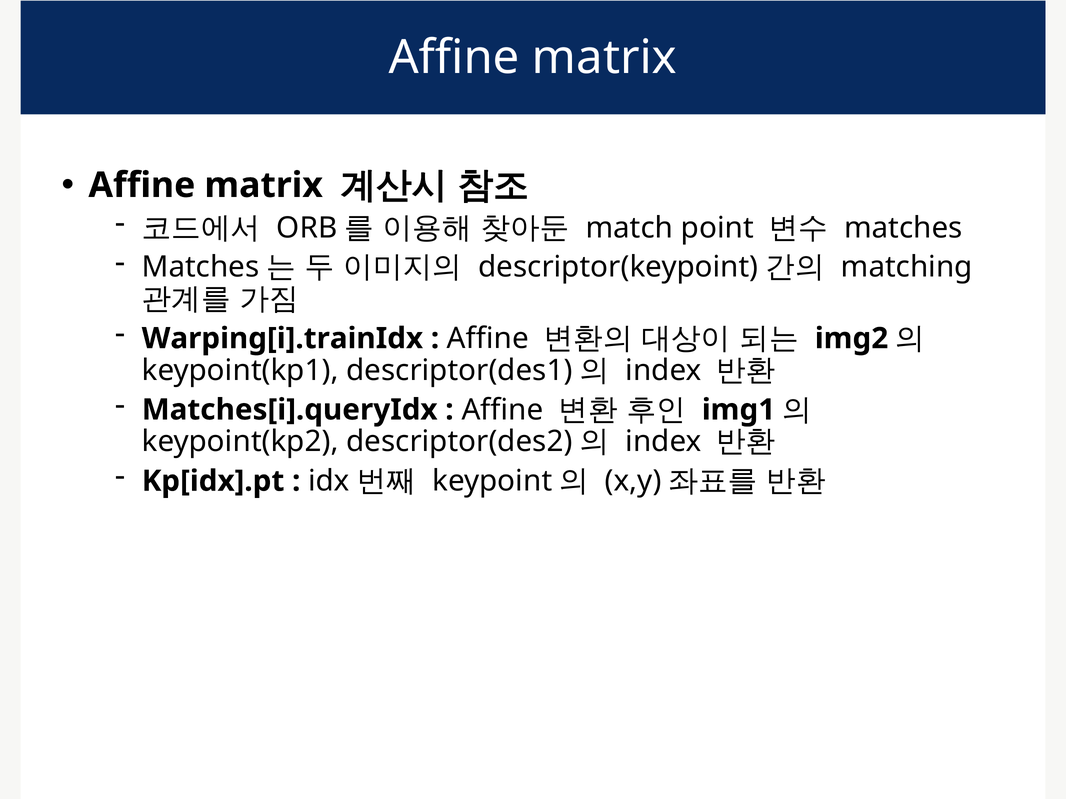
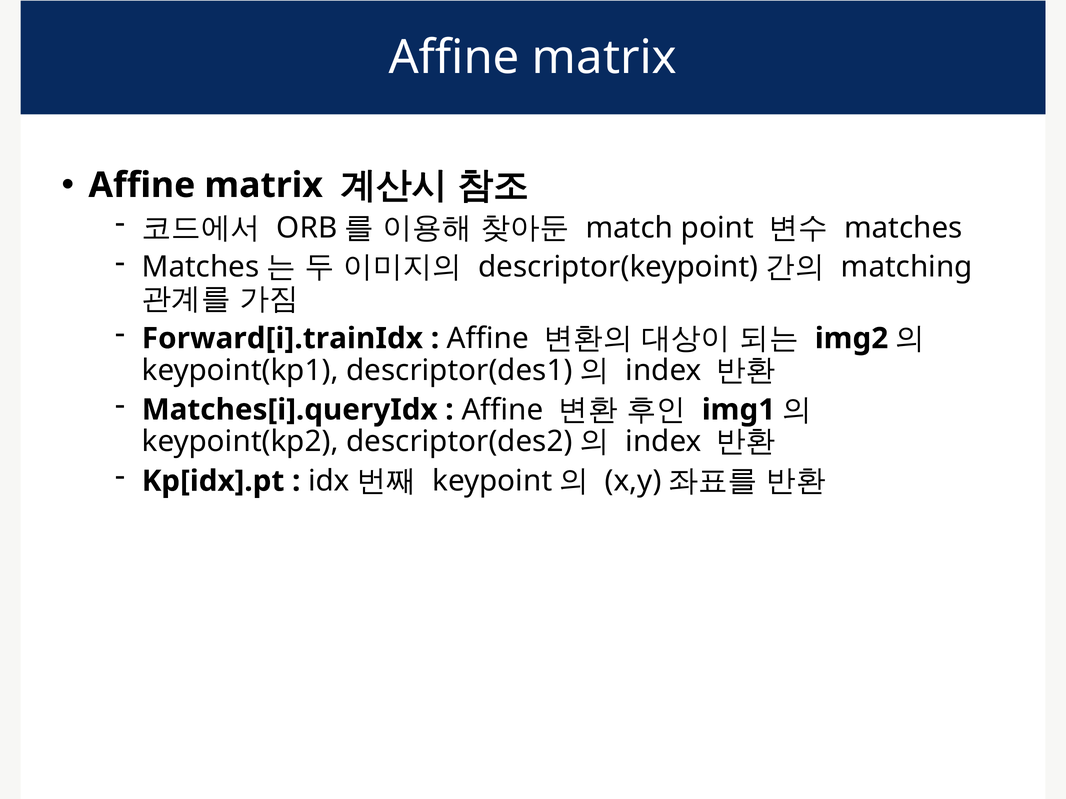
Warping[i].trainIdx: Warping[i].trainIdx -> Forward[i].trainIdx
